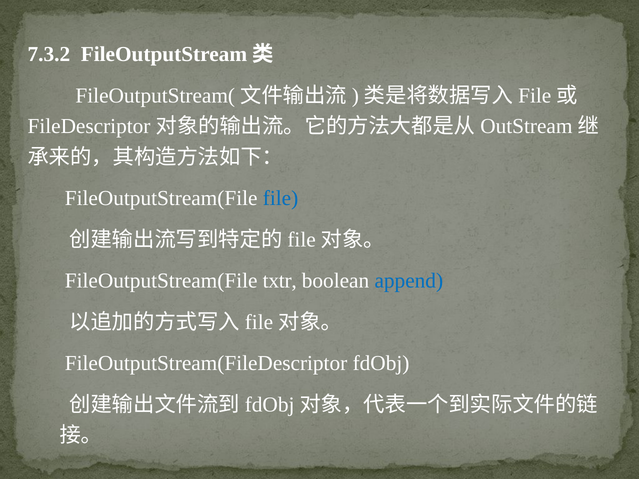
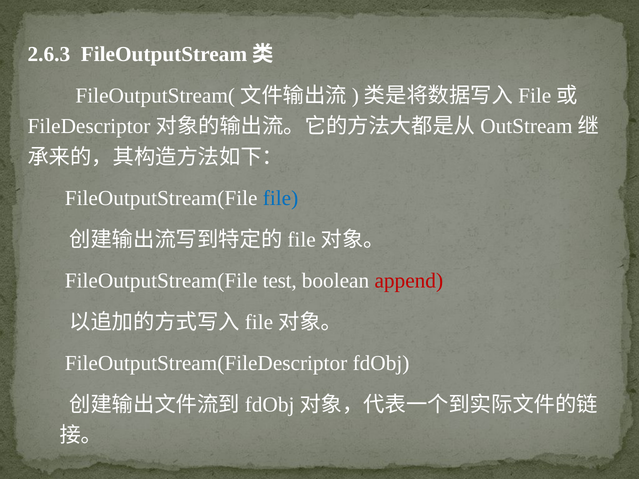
7.3.2: 7.3.2 -> 2.6.3
txtr: txtr -> test
append colour: blue -> red
